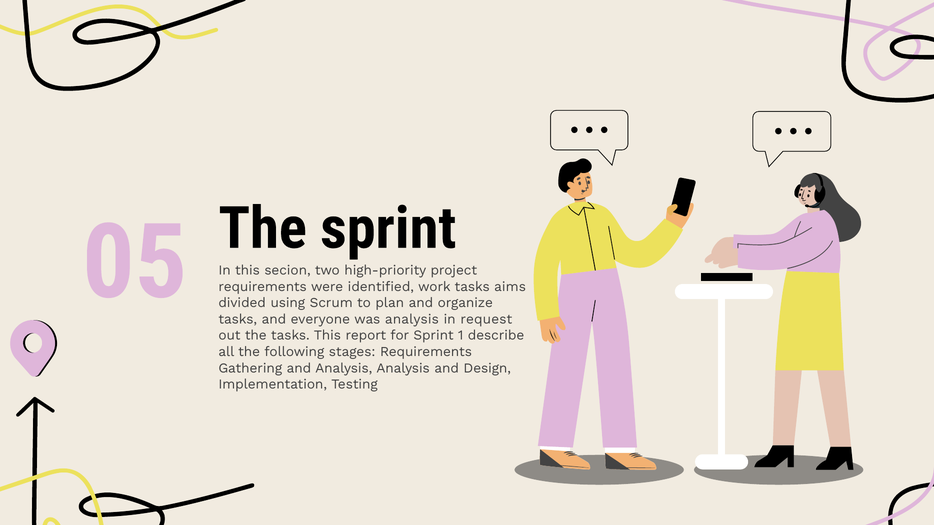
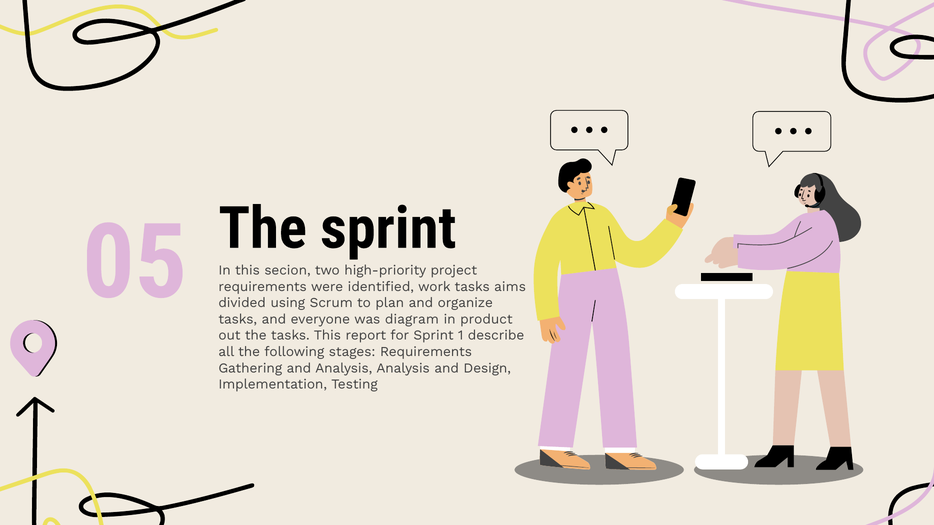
was analysis: analysis -> diagram
request: request -> product
